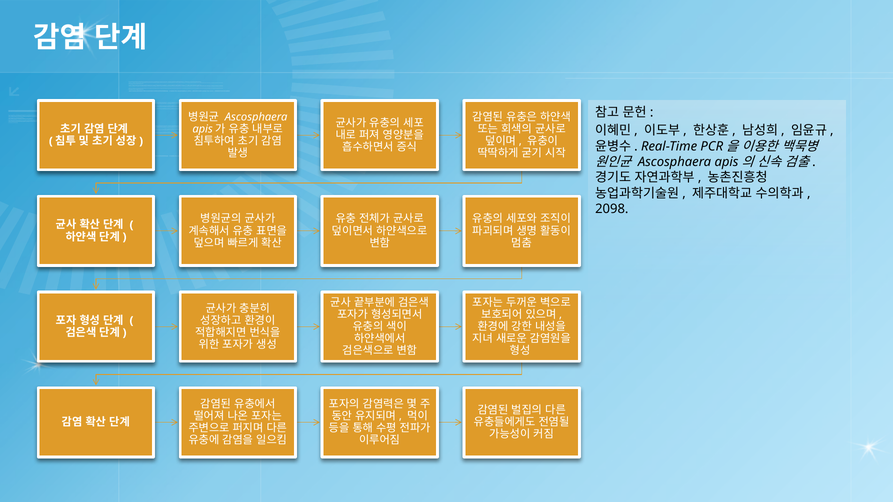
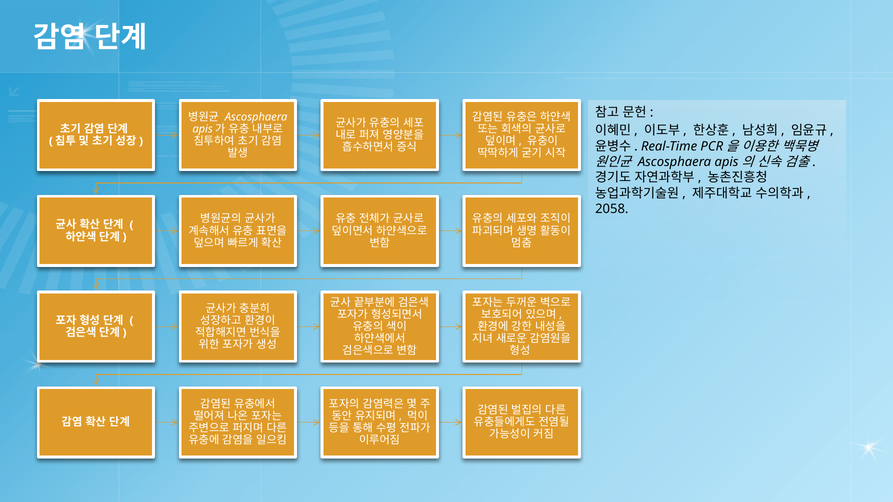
2098: 2098 -> 2058
